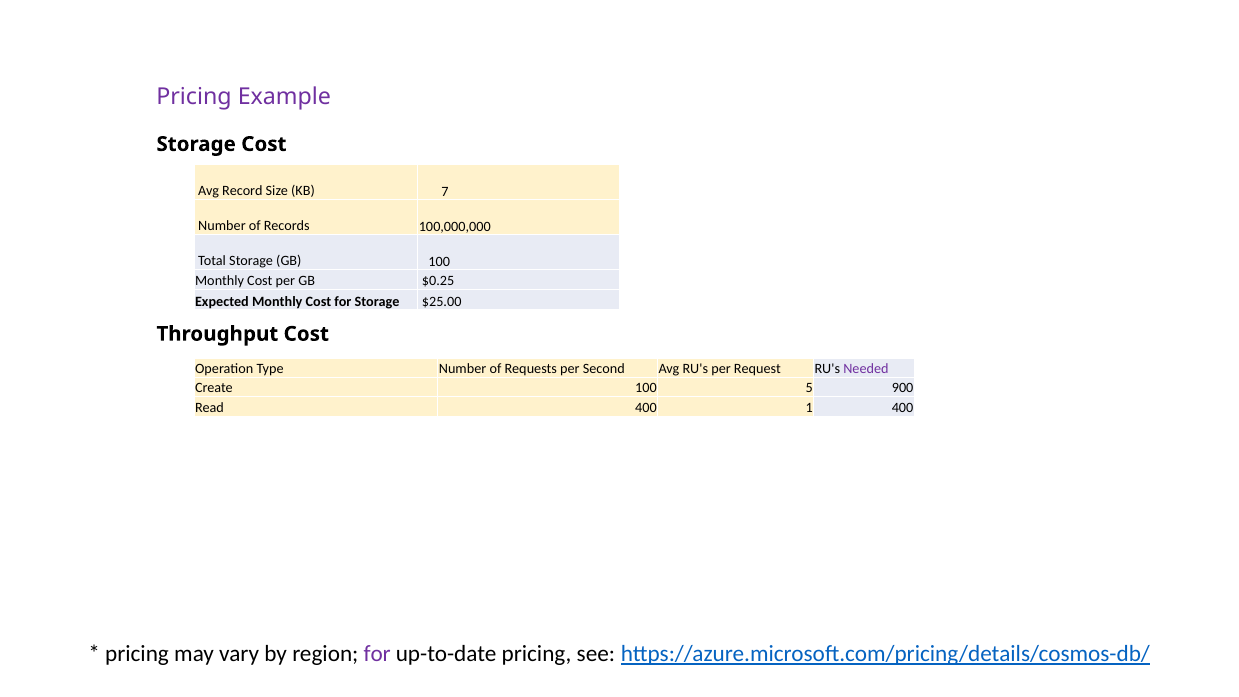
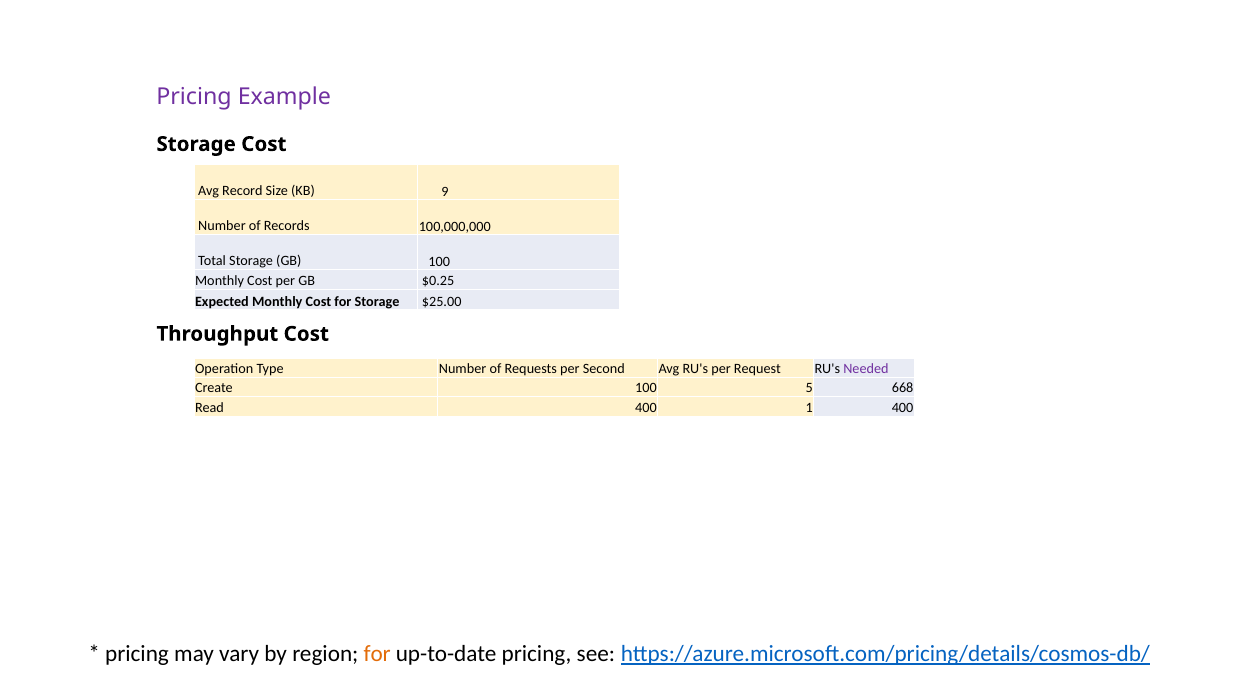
7: 7 -> 9
900: 900 -> 668
for at (377, 654) colour: purple -> orange
